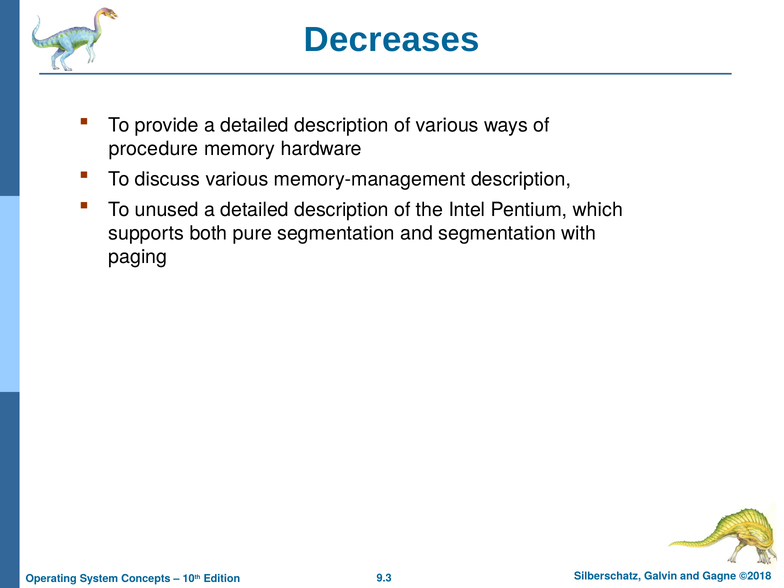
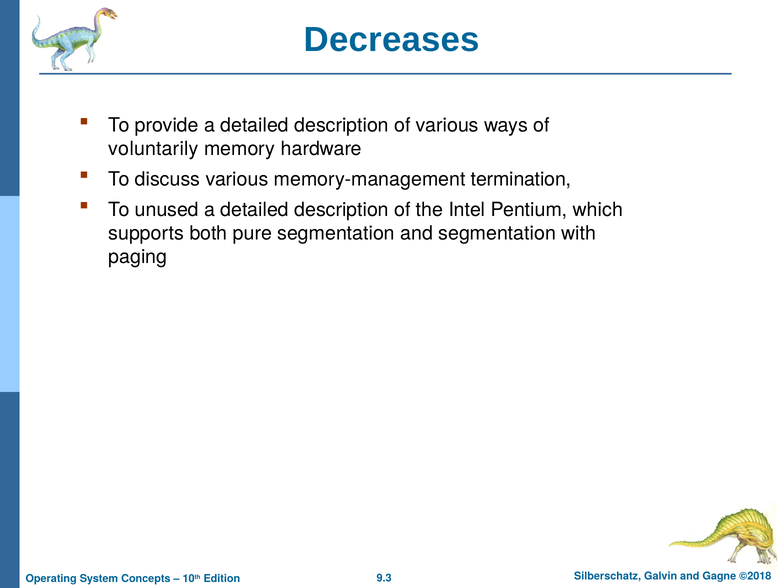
procedure: procedure -> voluntarily
memory-management description: description -> termination
